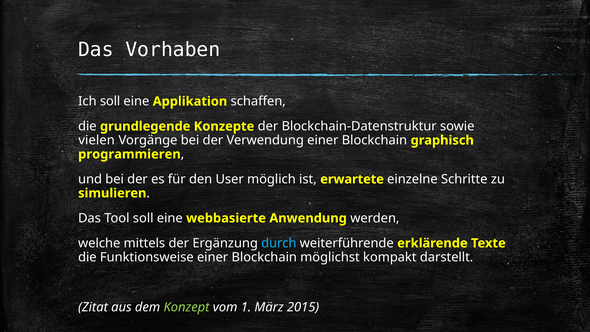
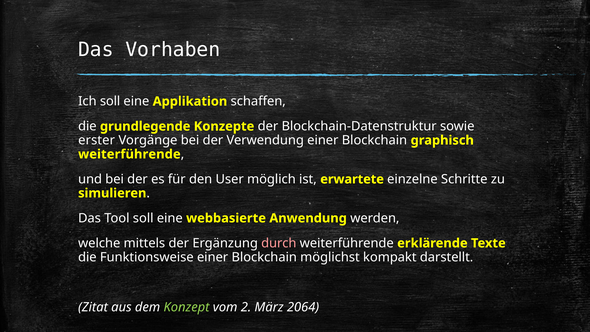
vielen: vielen -> erster
programmieren at (129, 154): programmieren -> weiterführende
durch colour: light blue -> pink
1: 1 -> 2
2015: 2015 -> 2064
